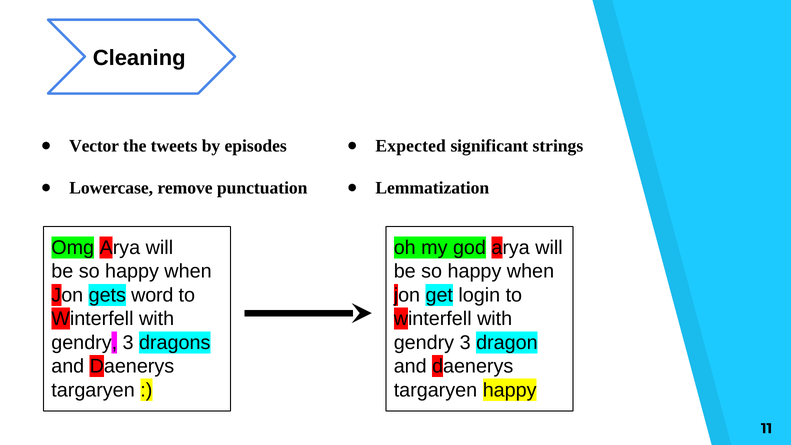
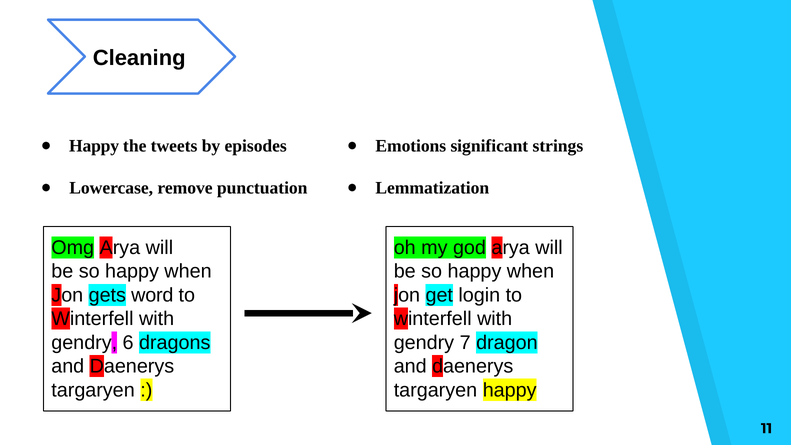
Vector at (94, 146): Vector -> Happy
Expected: Expected -> Emotions
3 at (128, 343): 3 -> 6
3 at (465, 343): 3 -> 7
